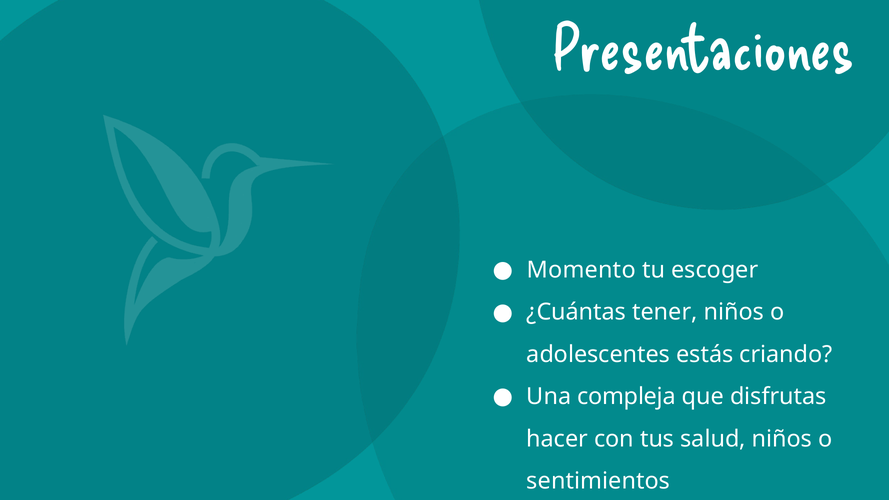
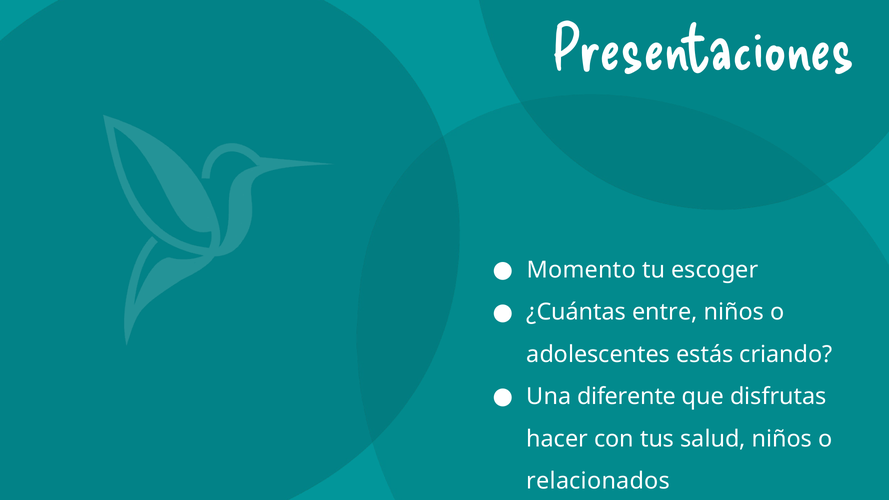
tener: tener -> entre
compleja: compleja -> diferente
sentimientos: sentimientos -> relacionados
